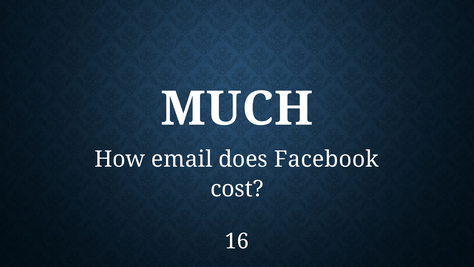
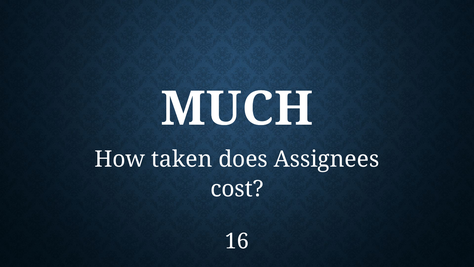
email: email -> taken
Facebook: Facebook -> Assignees
